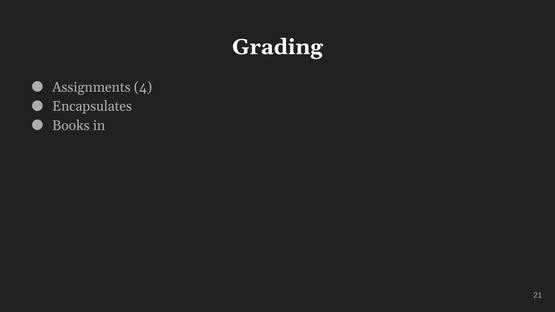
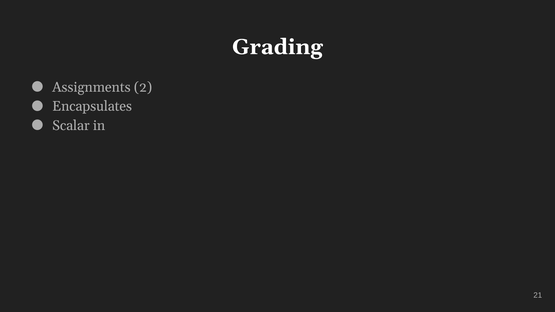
4: 4 -> 2
Books: Books -> Scalar
